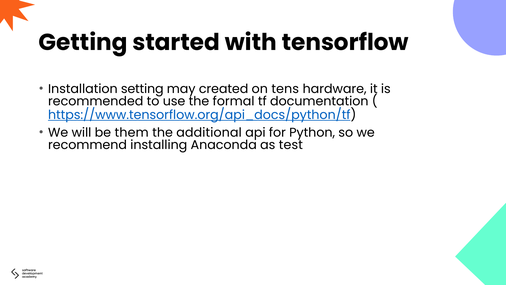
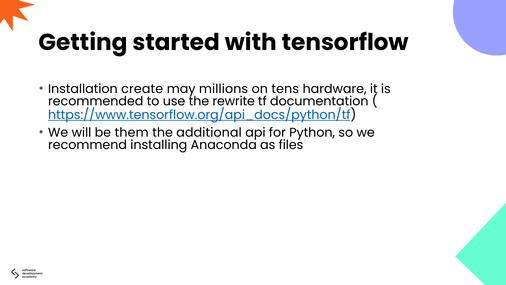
setting: setting -> create
created: created -> millions
formal: formal -> rewrite
test: test -> files
